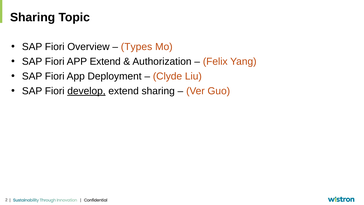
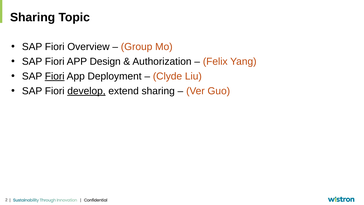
Types: Types -> Group
APP Extend: Extend -> Design
Fiori at (55, 76) underline: none -> present
